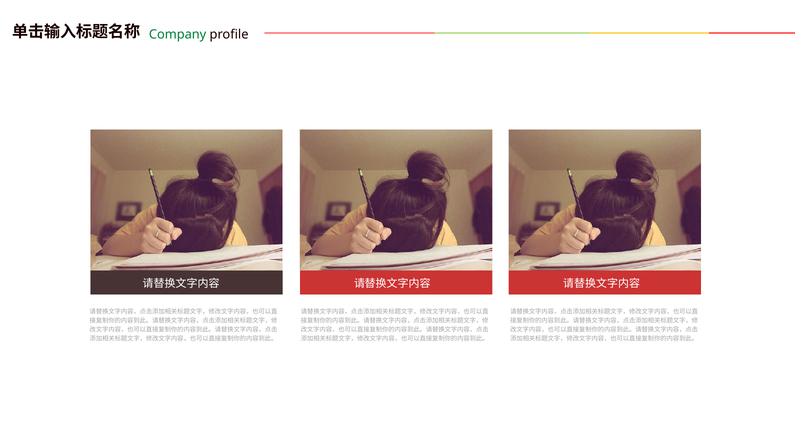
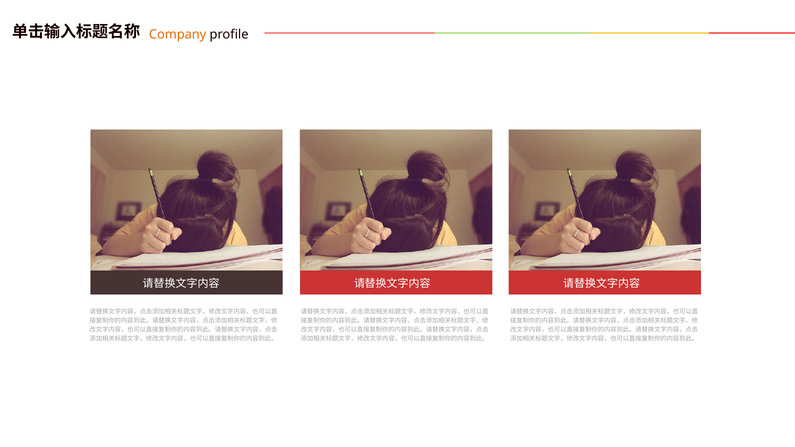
Company colour: green -> orange
